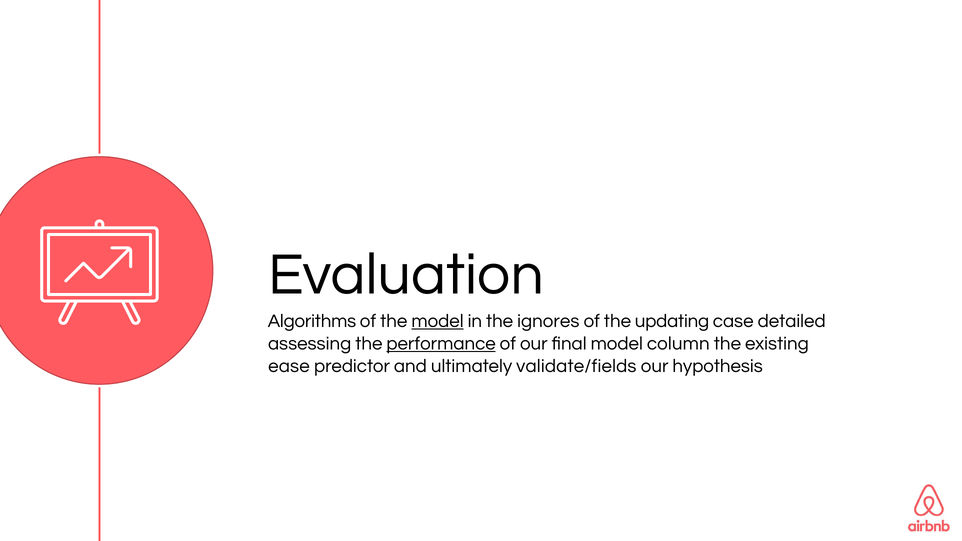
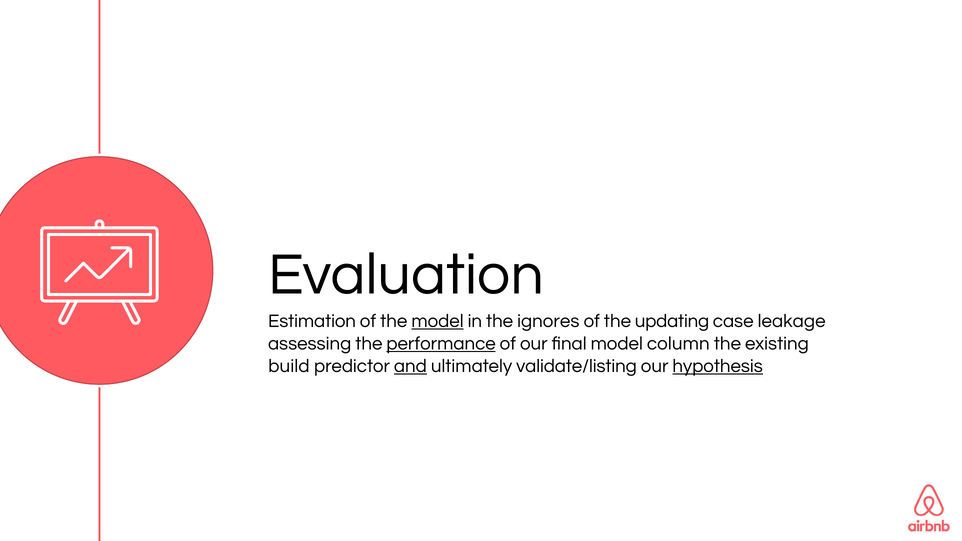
Algorithms: Algorithms -> Estimation
detailed: detailed -> leakage
ease: ease -> build
and underline: none -> present
validate/fields: validate/fields -> validate/listing
hypothesis underline: none -> present
